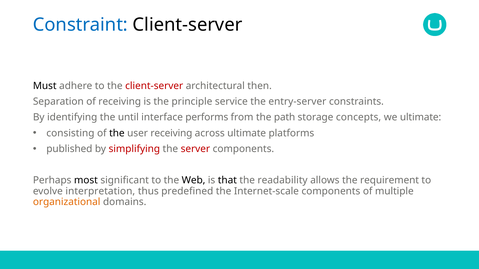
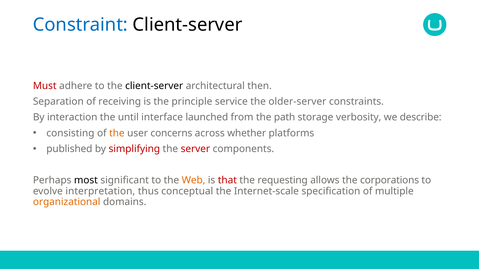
Must colour: black -> red
client-server at (154, 86) colour: red -> black
entry-server: entry-server -> older-server
identifying: identifying -> interaction
performs: performs -> launched
concepts: concepts -> verbosity
we ultimate: ultimate -> describe
the at (117, 133) colour: black -> orange
user receiving: receiving -> concerns
across ultimate: ultimate -> whether
Web colour: black -> orange
that colour: black -> red
readability: readability -> requesting
requirement: requirement -> corporations
predefined: predefined -> conceptual
Internet-scale components: components -> specification
